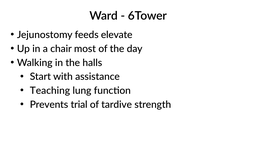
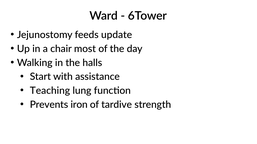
elevate: elevate -> update
trial: trial -> iron
